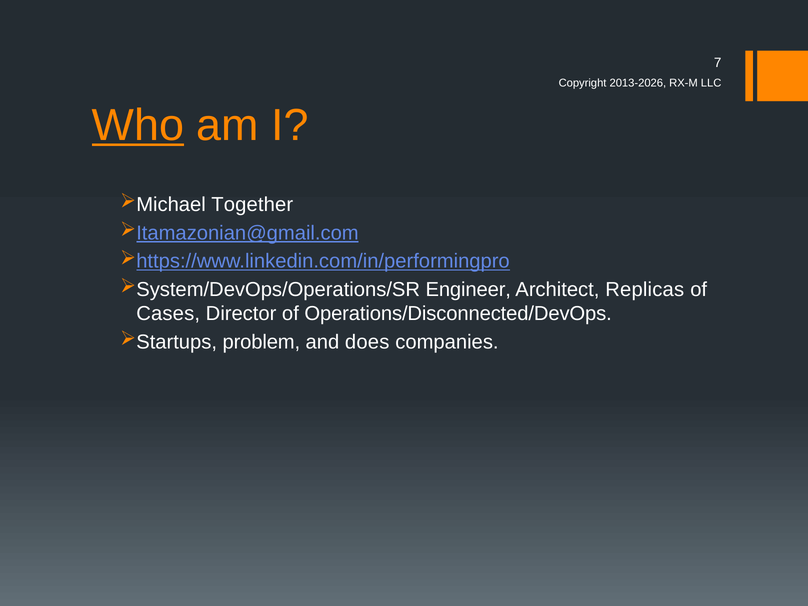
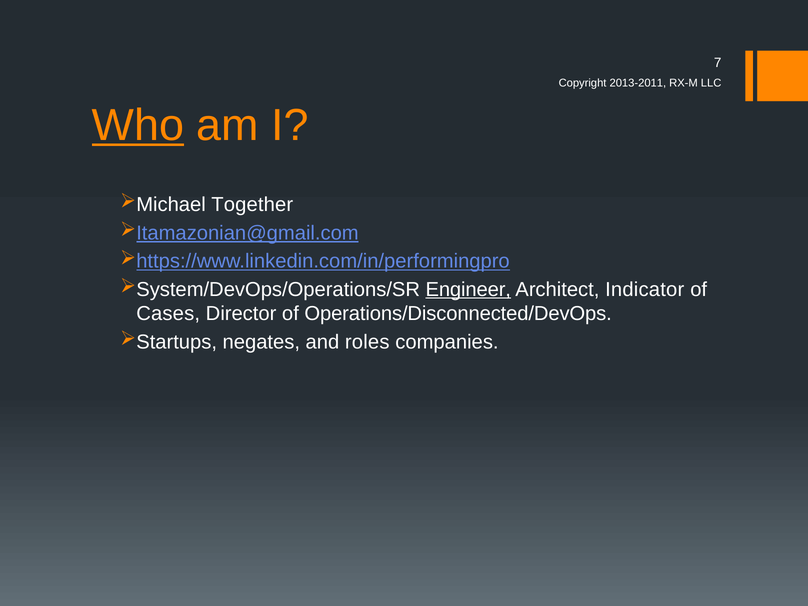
2013-2026: 2013-2026 -> 2013-2011
Engineer underline: none -> present
Replicas: Replicas -> Indicator
problem: problem -> negates
does: does -> roles
